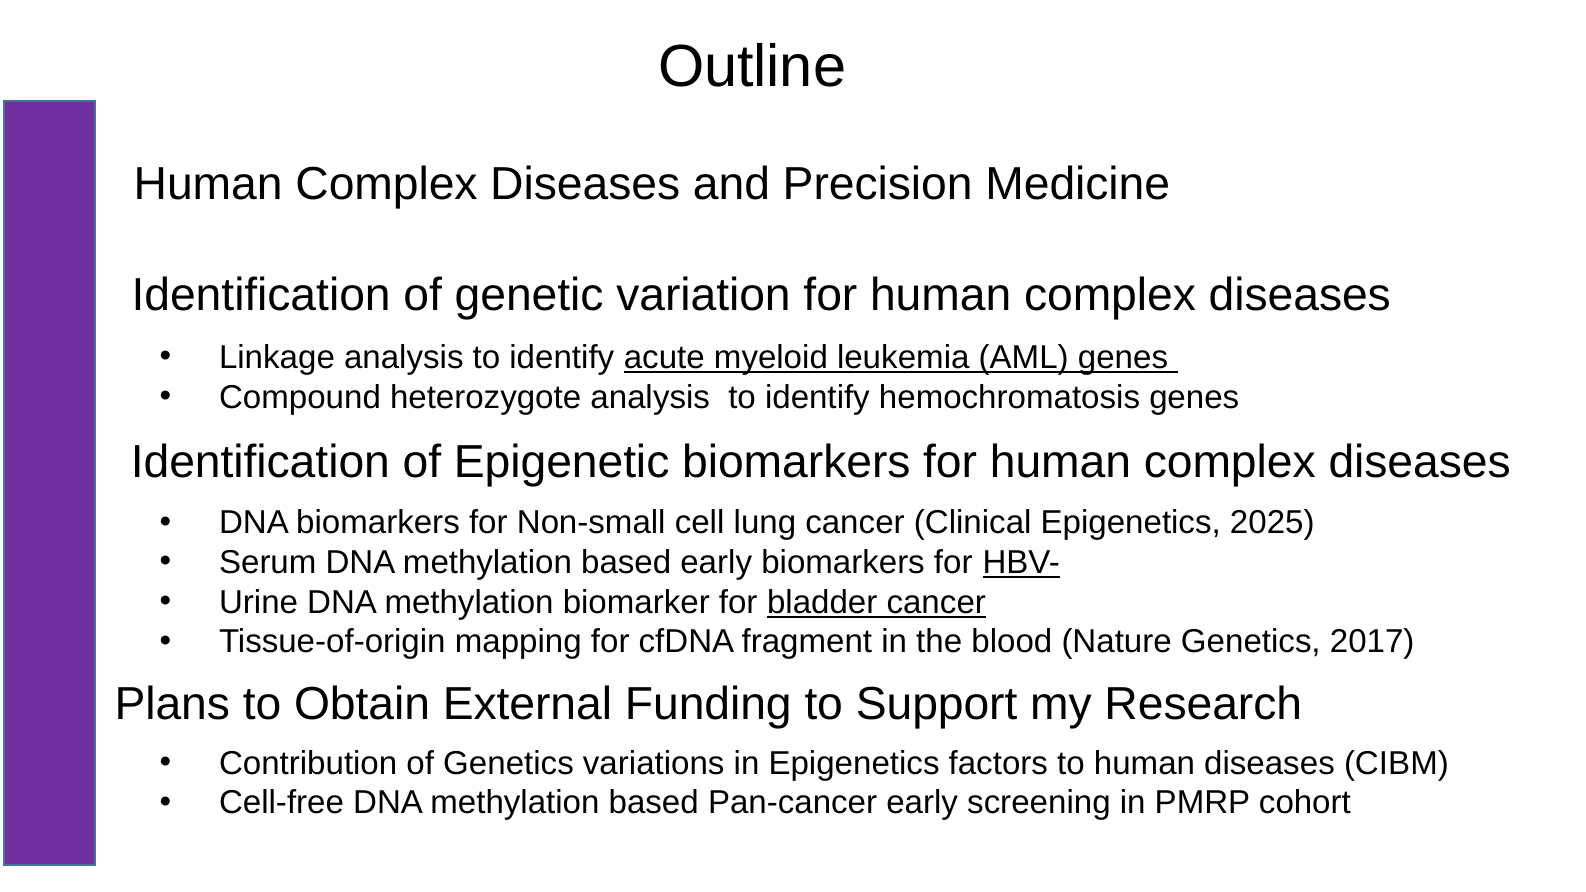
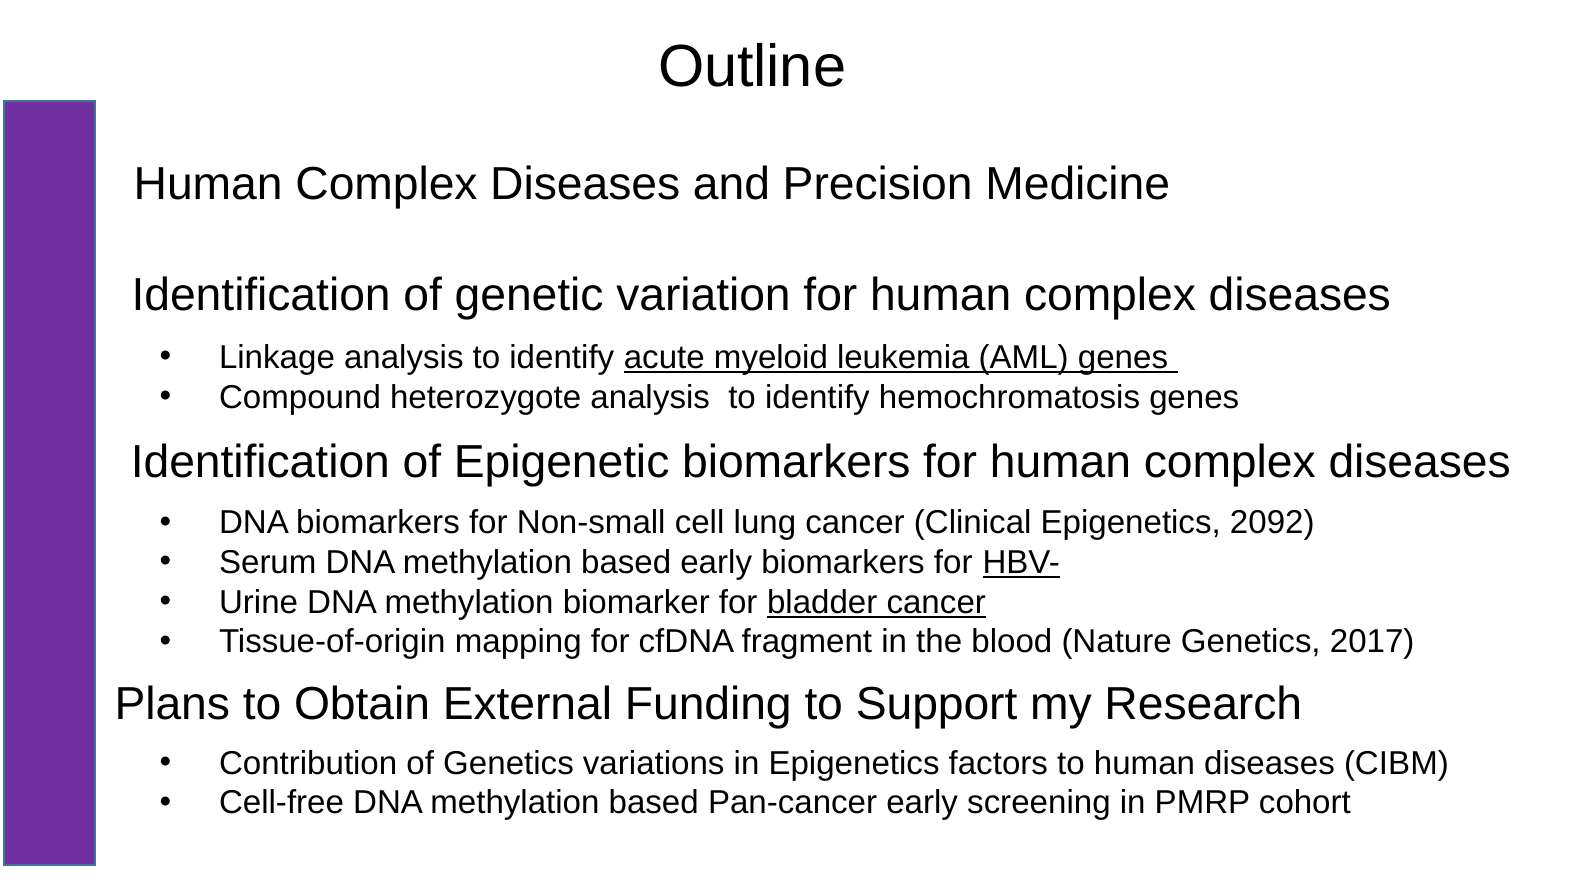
2025: 2025 -> 2092
